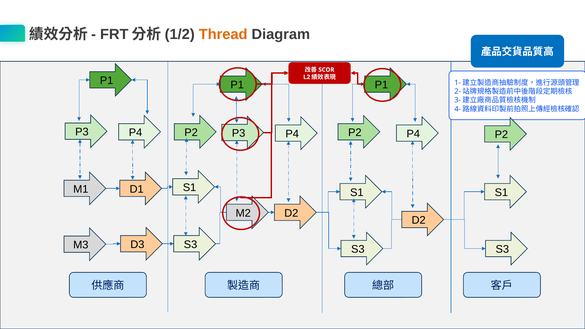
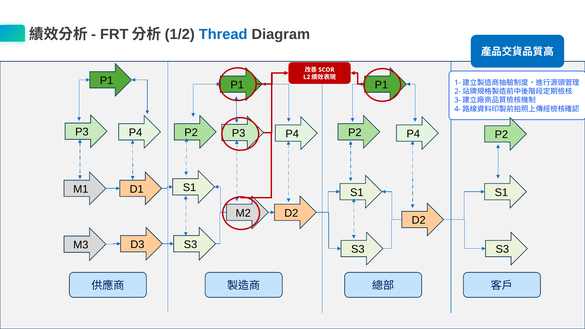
Thread colour: orange -> blue
